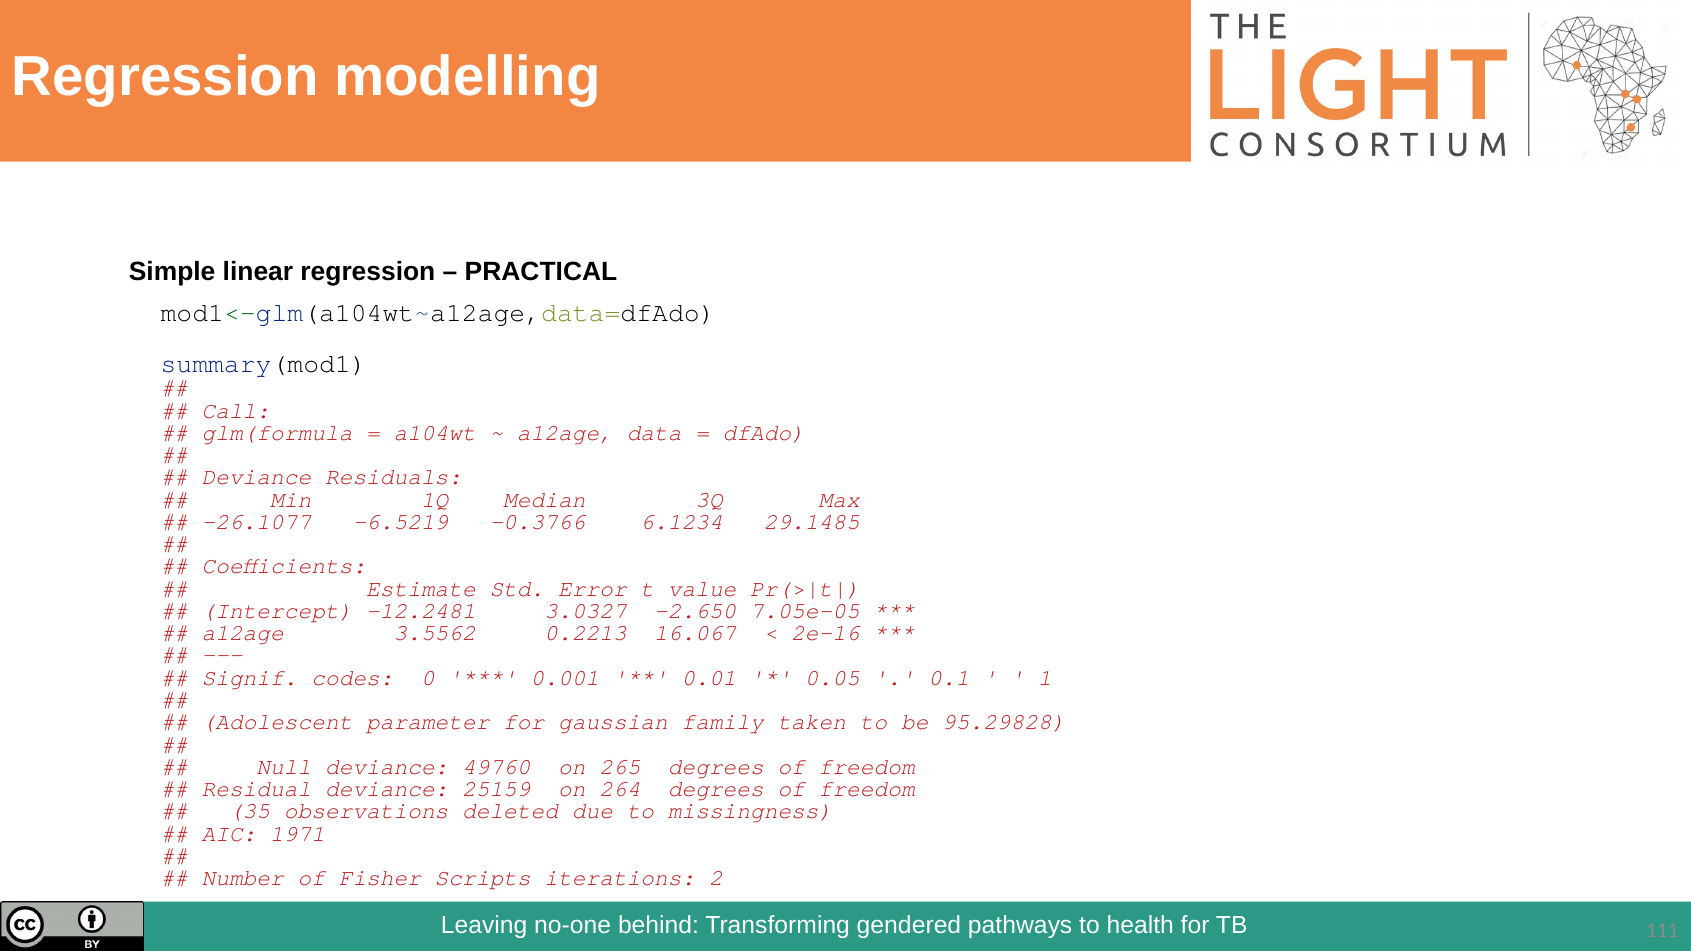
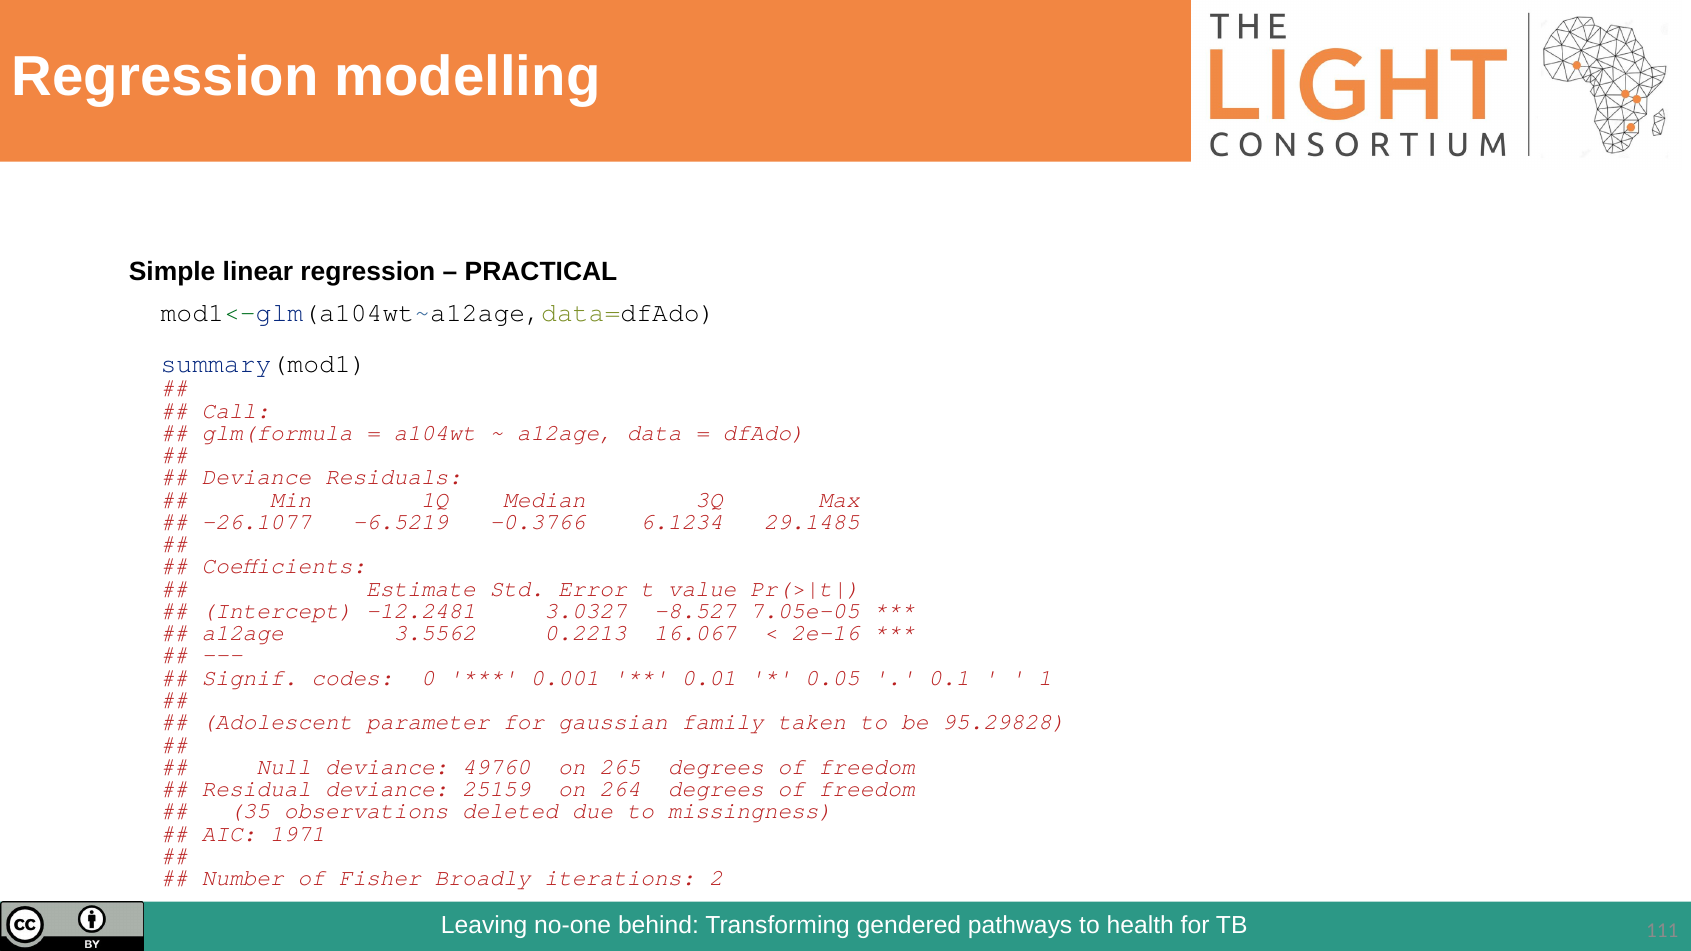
-2.650: -2.650 -> -8.527
Scripts: Scripts -> Broadly
